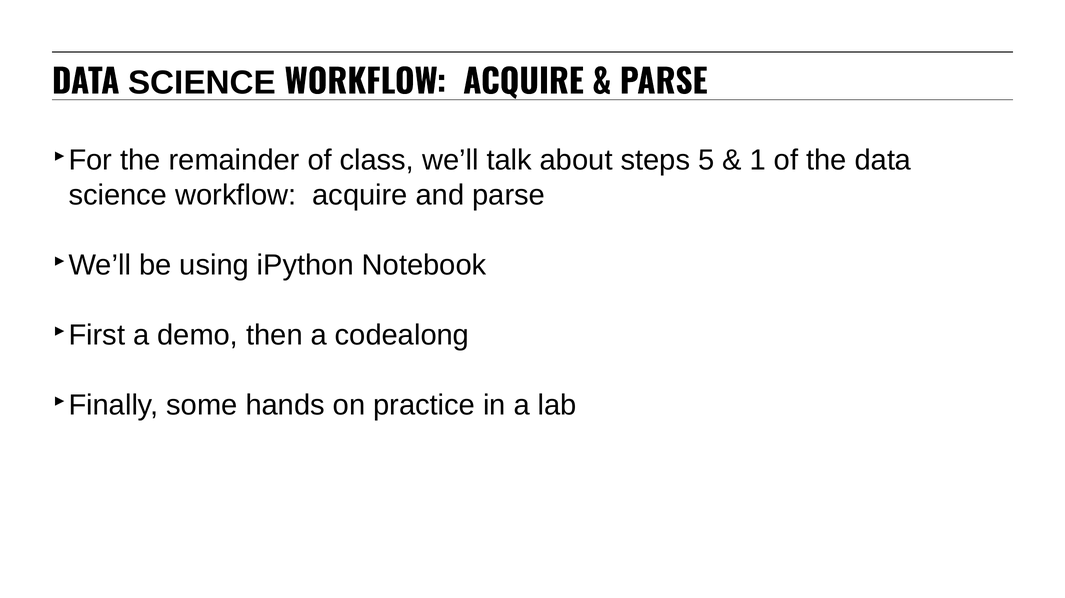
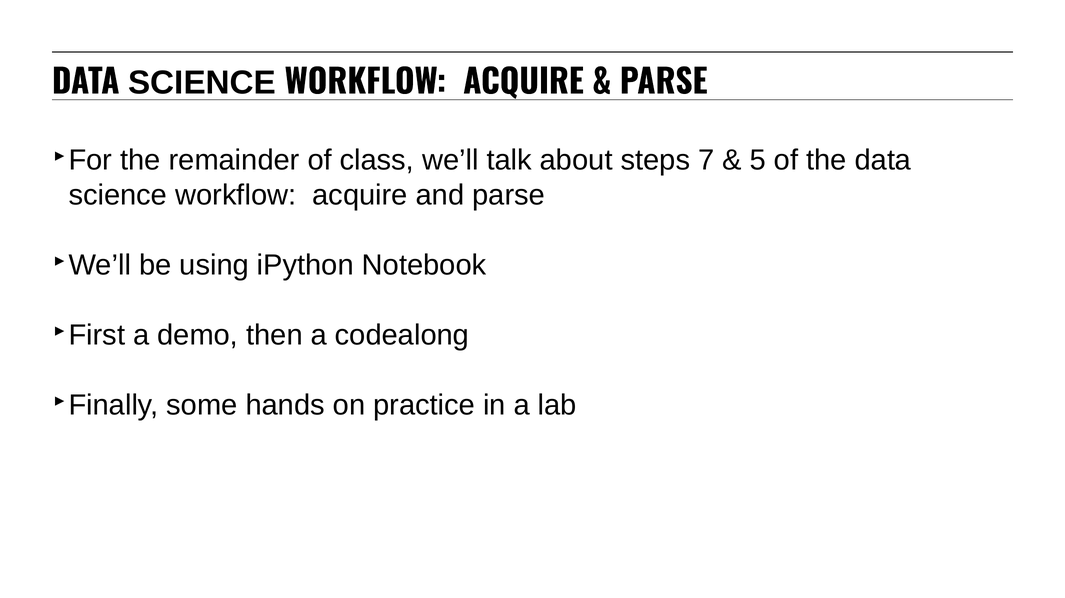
5: 5 -> 7
1: 1 -> 5
